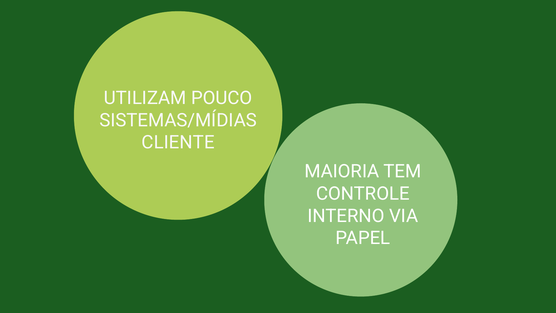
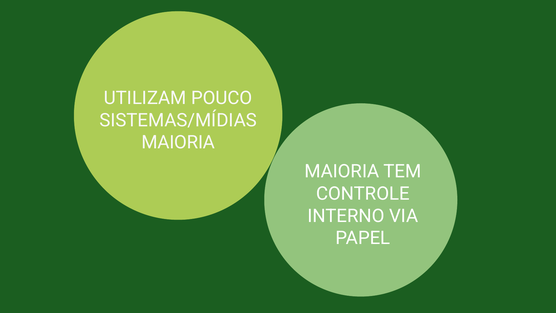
CLIENTE at (178, 142): CLIENTE -> MAIORIA
